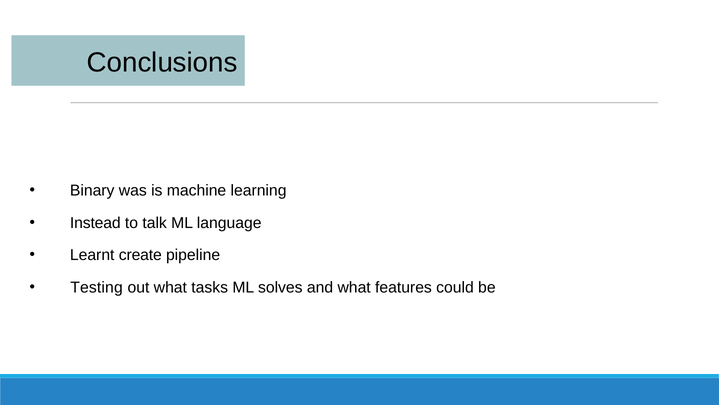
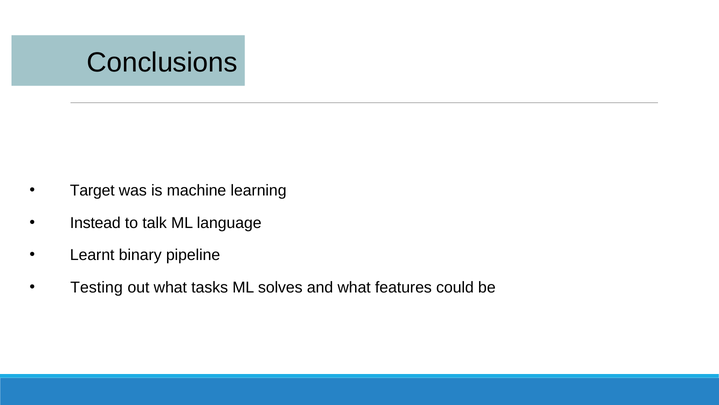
Binary: Binary -> Target
create: create -> binary
